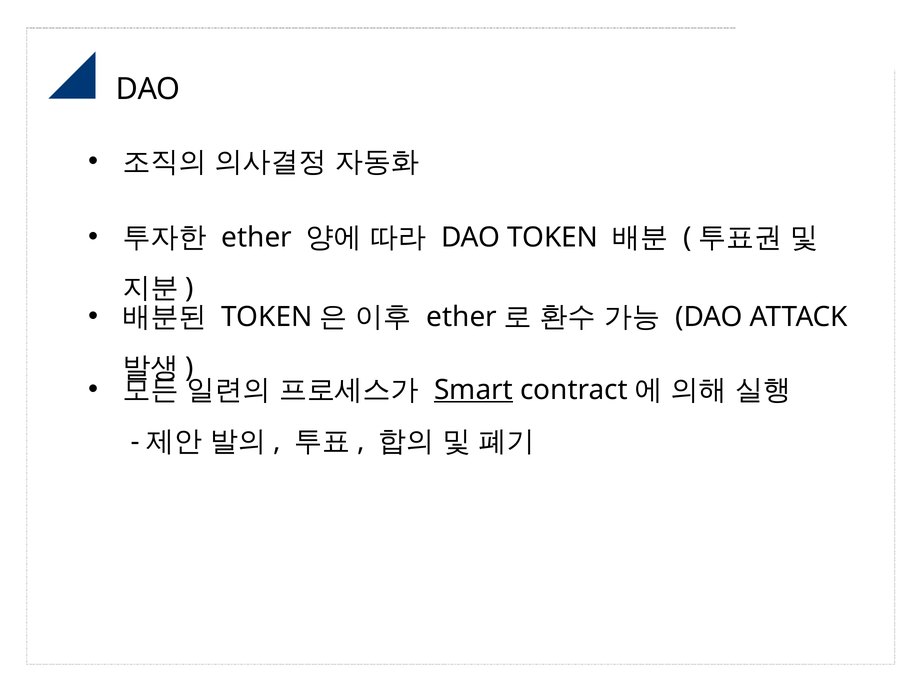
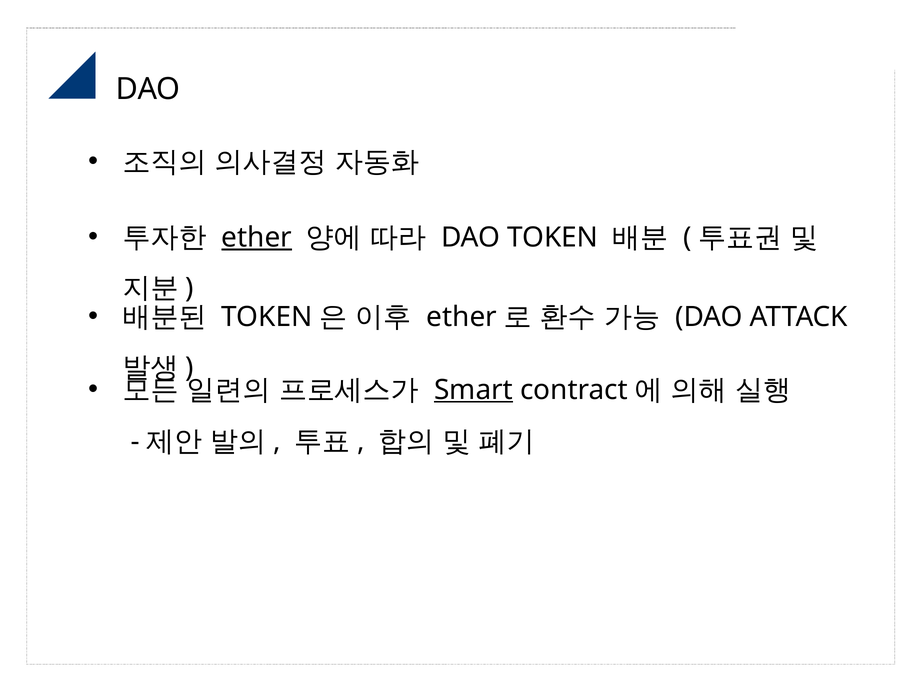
ether at (257, 237) underline: none -> present
